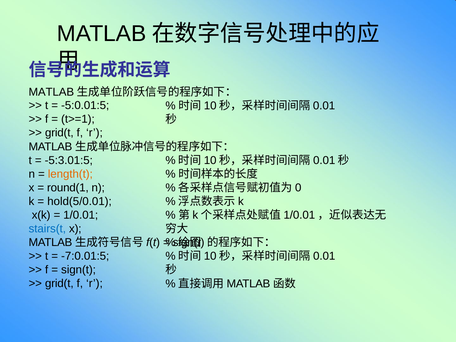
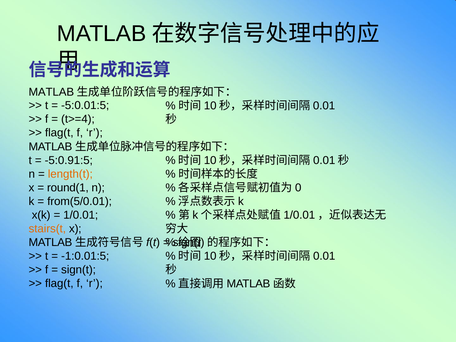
t>=1: t>=1 -> t>=4
grid(t at (59, 133): grid(t -> flag(t
-5:3.01:5: -5:3.01:5 -> -5:0.91:5
hold(5/0.01: hold(5/0.01 -> from(5/0.01
stairs(t colour: blue -> orange
-7:0.01:5: -7:0.01:5 -> -1:0.01:5
grid(t at (59, 283): grid(t -> flag(t
